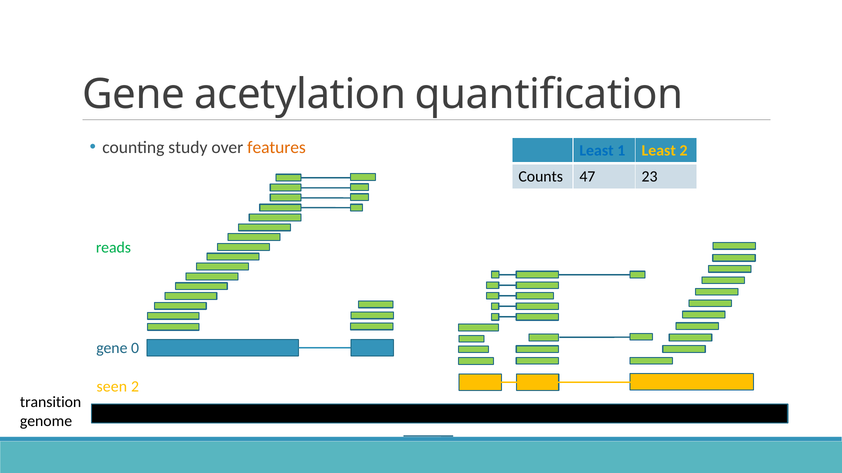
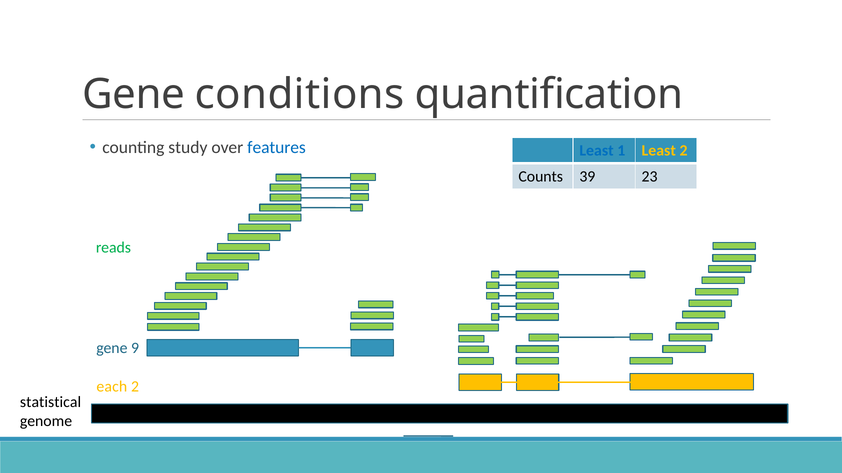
acetylation: acetylation -> conditions
features colour: orange -> blue
47: 47 -> 39
0: 0 -> 9
seen: seen -> each
transition: transition -> statistical
